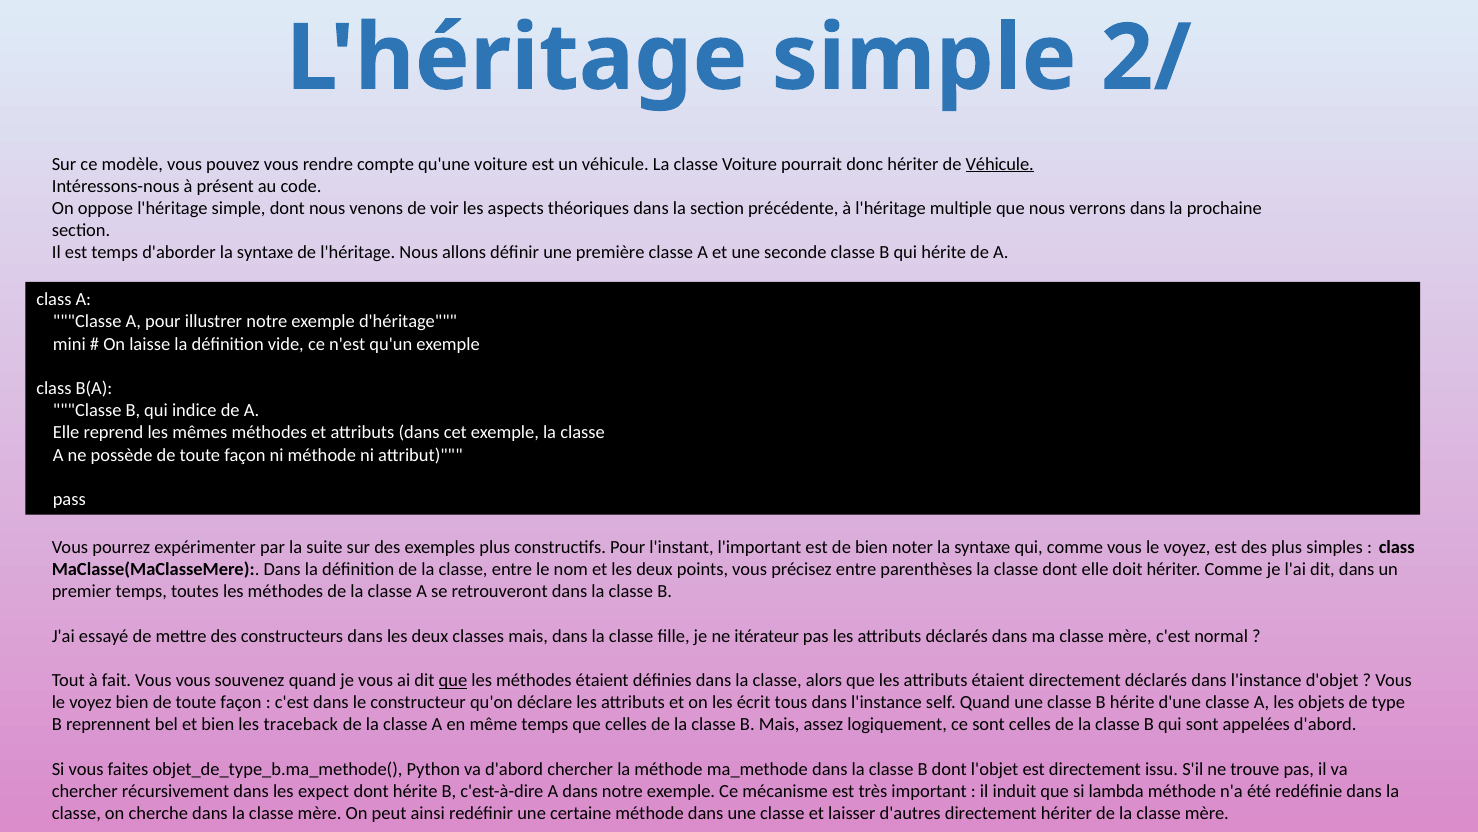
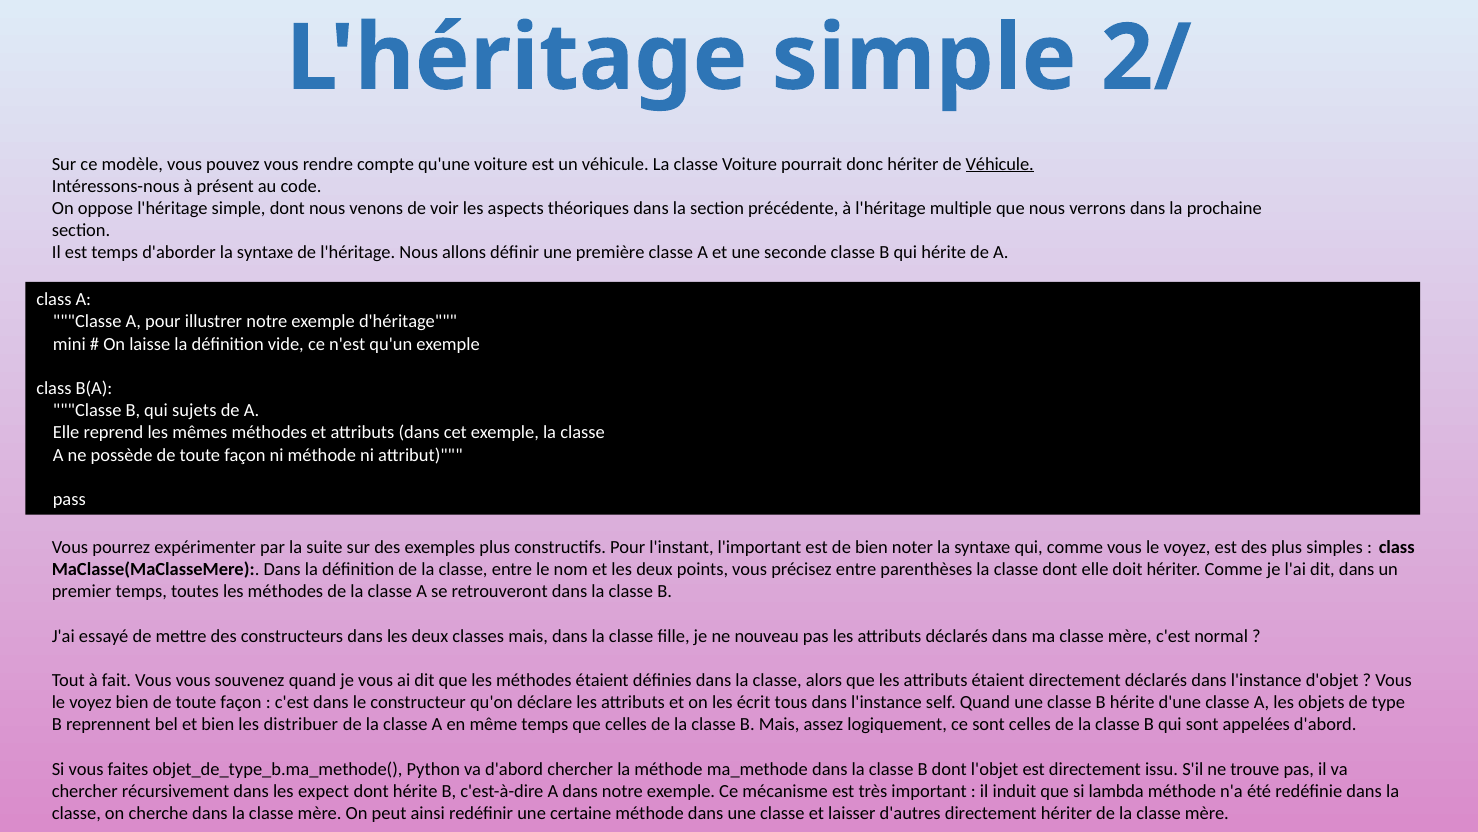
indice: indice -> sujets
itérateur: itérateur -> nouveau
que at (453, 680) underline: present -> none
traceback: traceback -> distribuer
